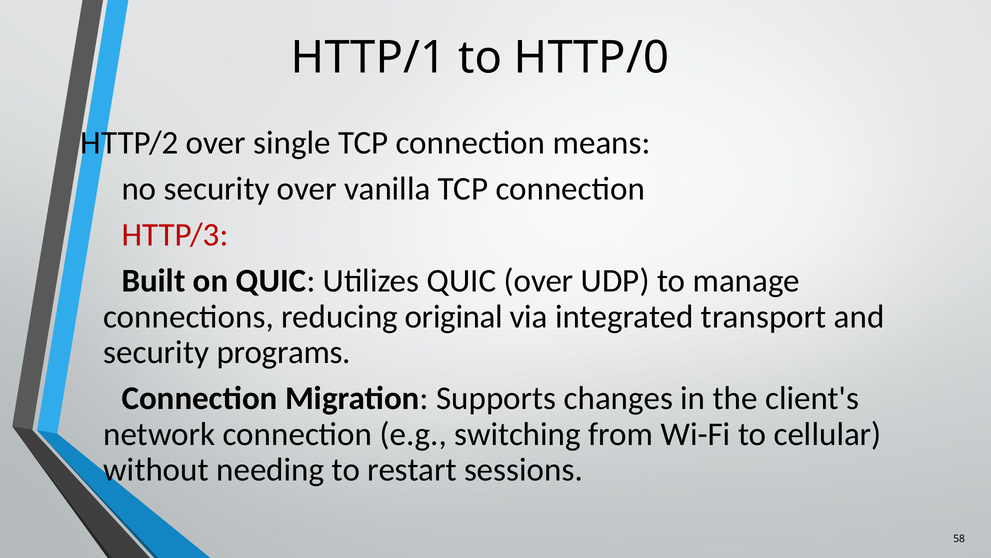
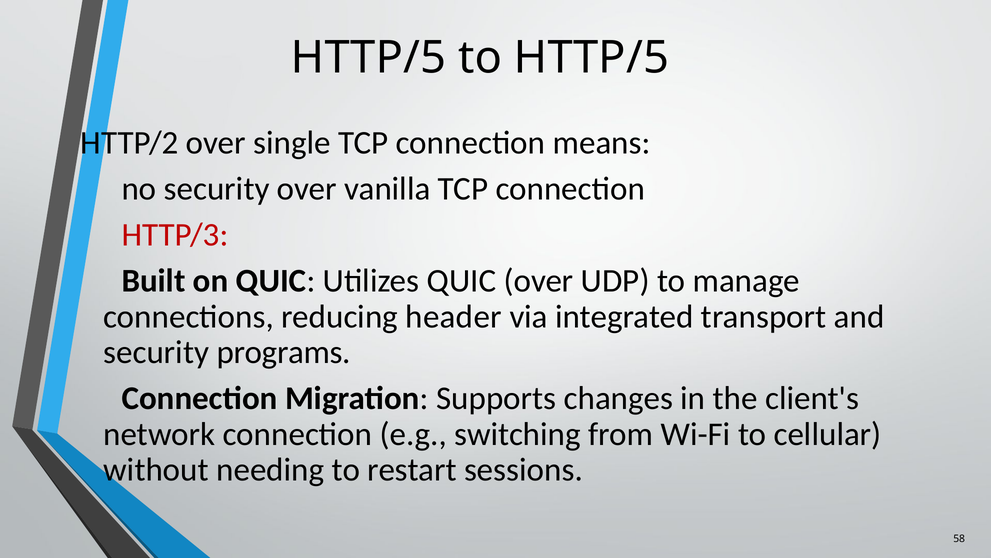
HTTP/1 at (369, 58): HTTP/1 -> HTTP/5
to HTTP/0: HTTP/0 -> HTTP/5
original: original -> header
